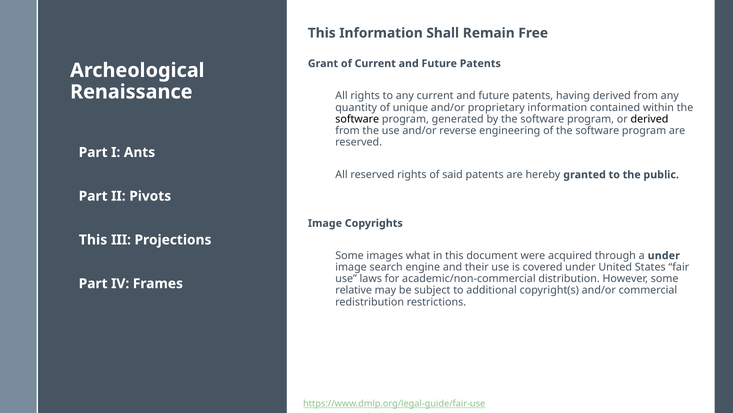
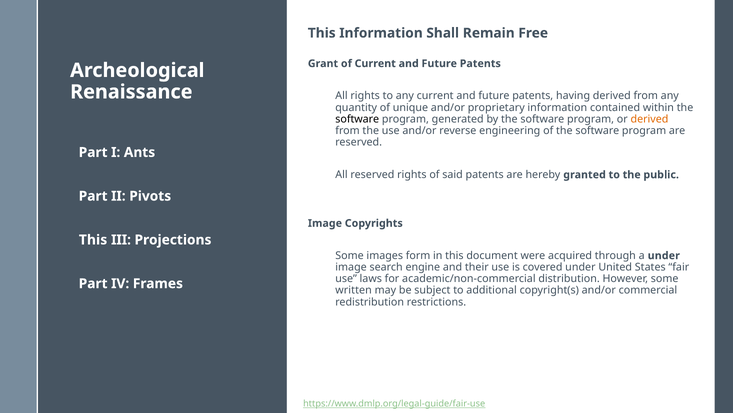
derived at (649, 119) colour: black -> orange
what: what -> form
relative: relative -> written
